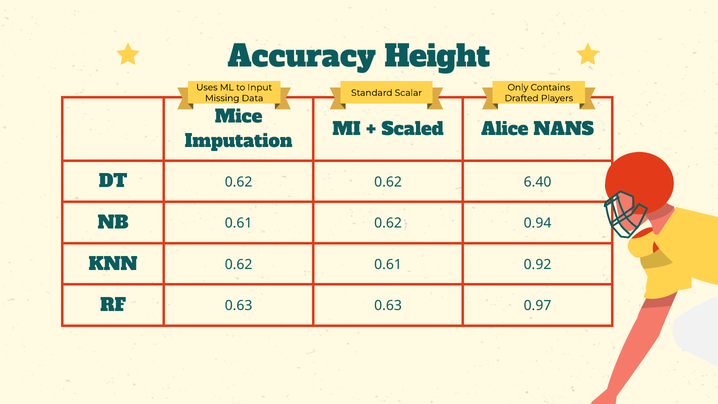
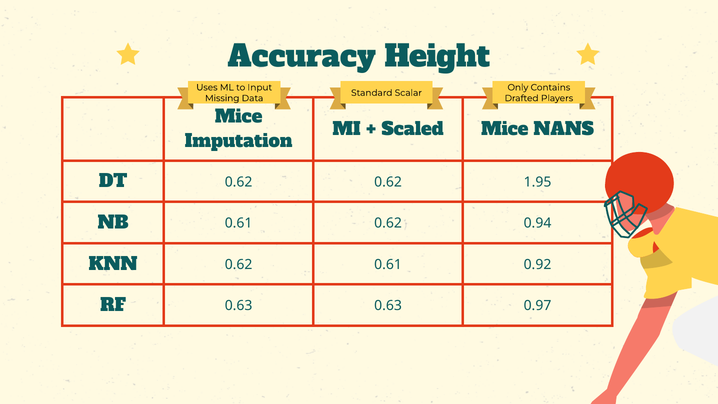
Scaled Alice: Alice -> Mice
6.40: 6.40 -> 1.95
